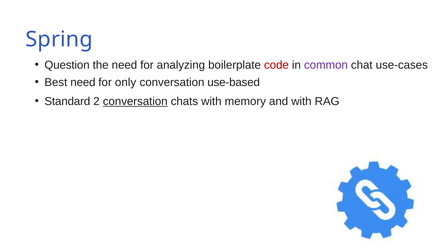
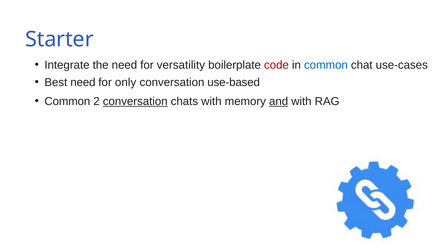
Spring: Spring -> Starter
Question: Question -> Integrate
analyzing: analyzing -> versatility
common at (326, 65) colour: purple -> blue
Standard at (67, 101): Standard -> Common
and underline: none -> present
